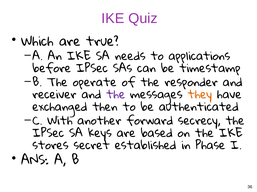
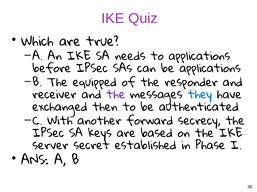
be timestamp: timestamp -> applications
operate: operate -> equipped
they colour: orange -> blue
stores: stores -> server
